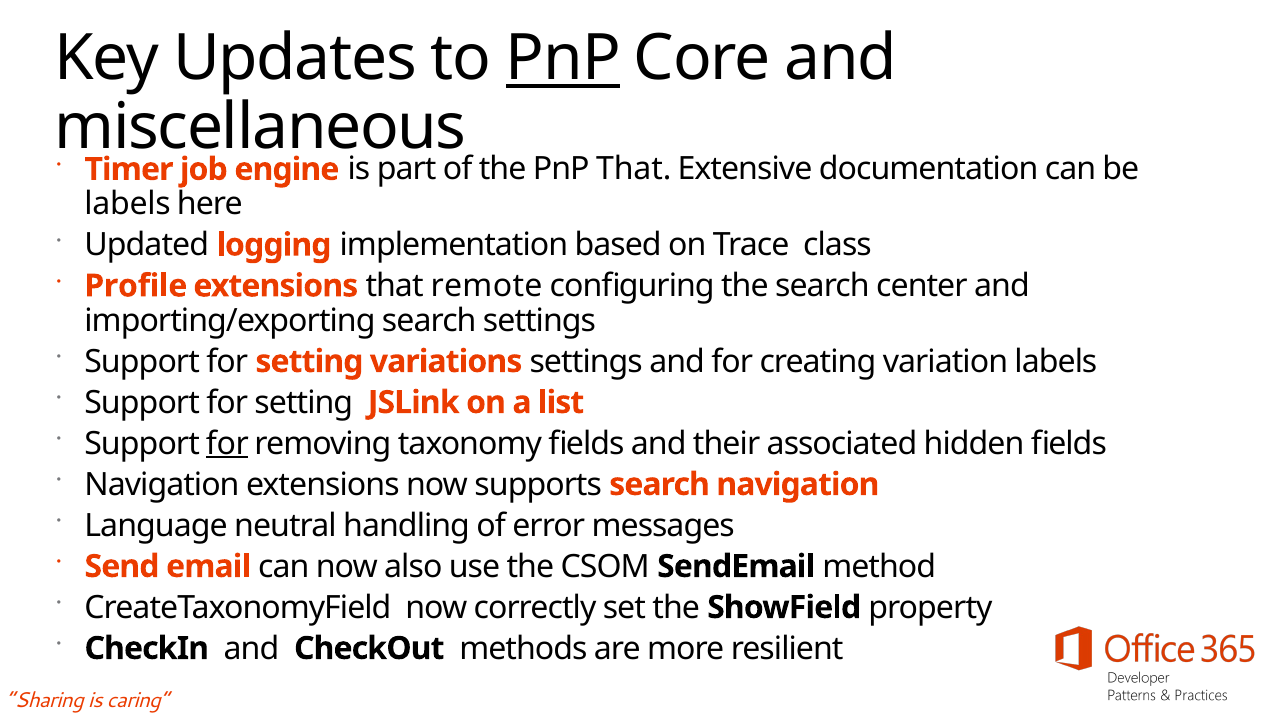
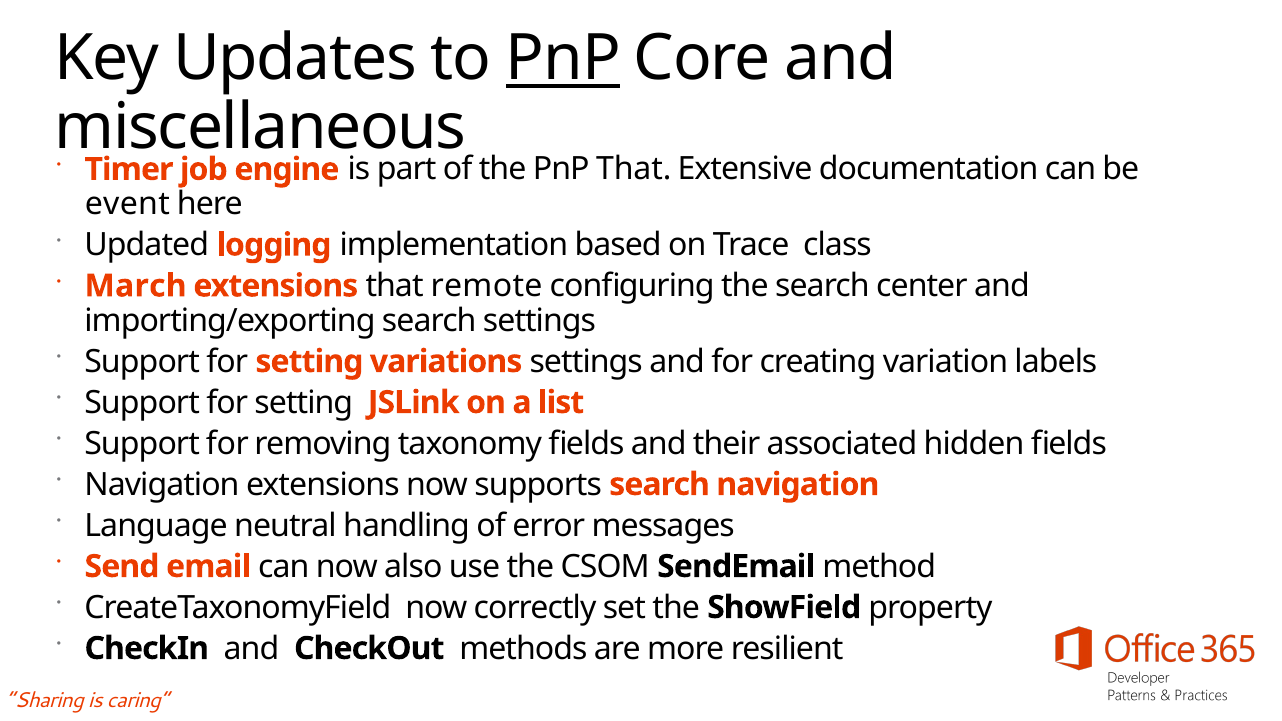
labels at (128, 204): labels -> event
Profile: Profile -> March
for at (227, 444) underline: present -> none
